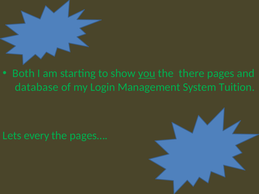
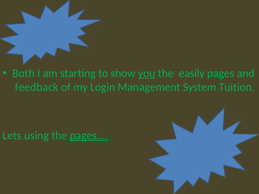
there: there -> easily
database: database -> feedback
every: every -> using
pages… underline: none -> present
